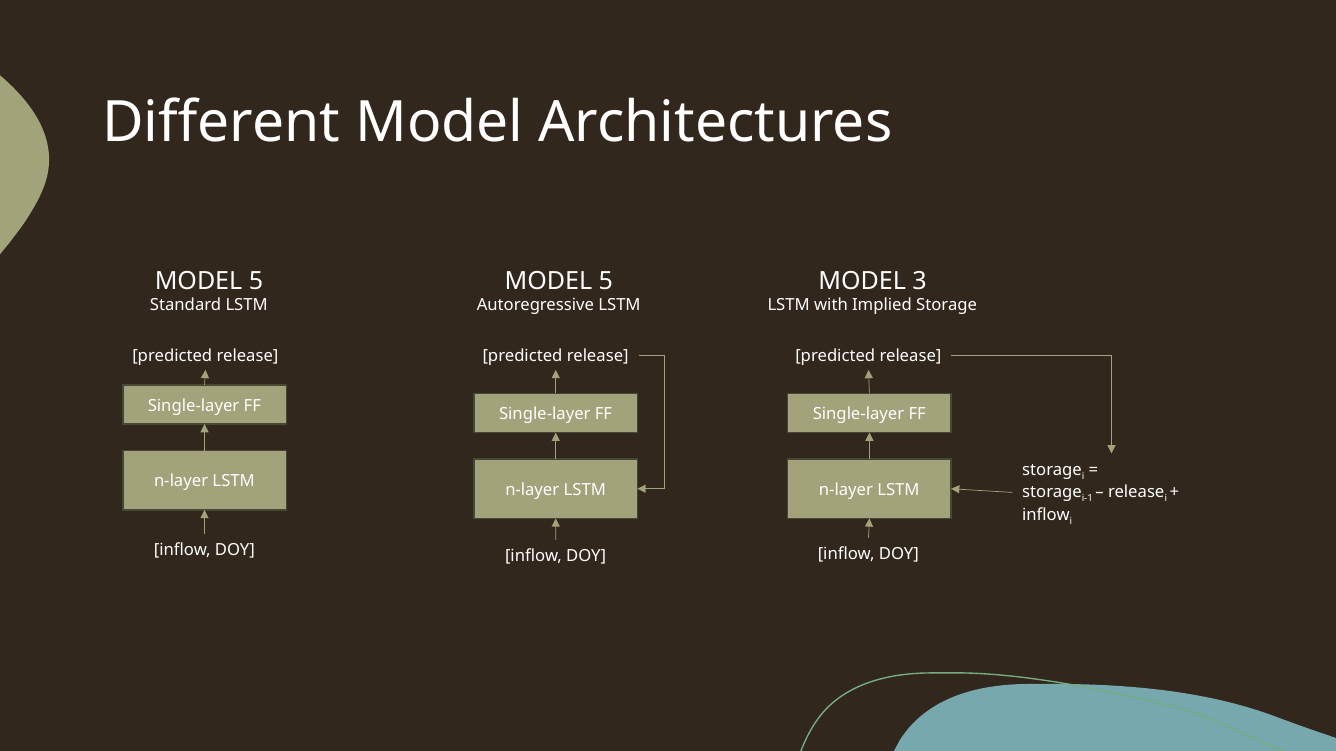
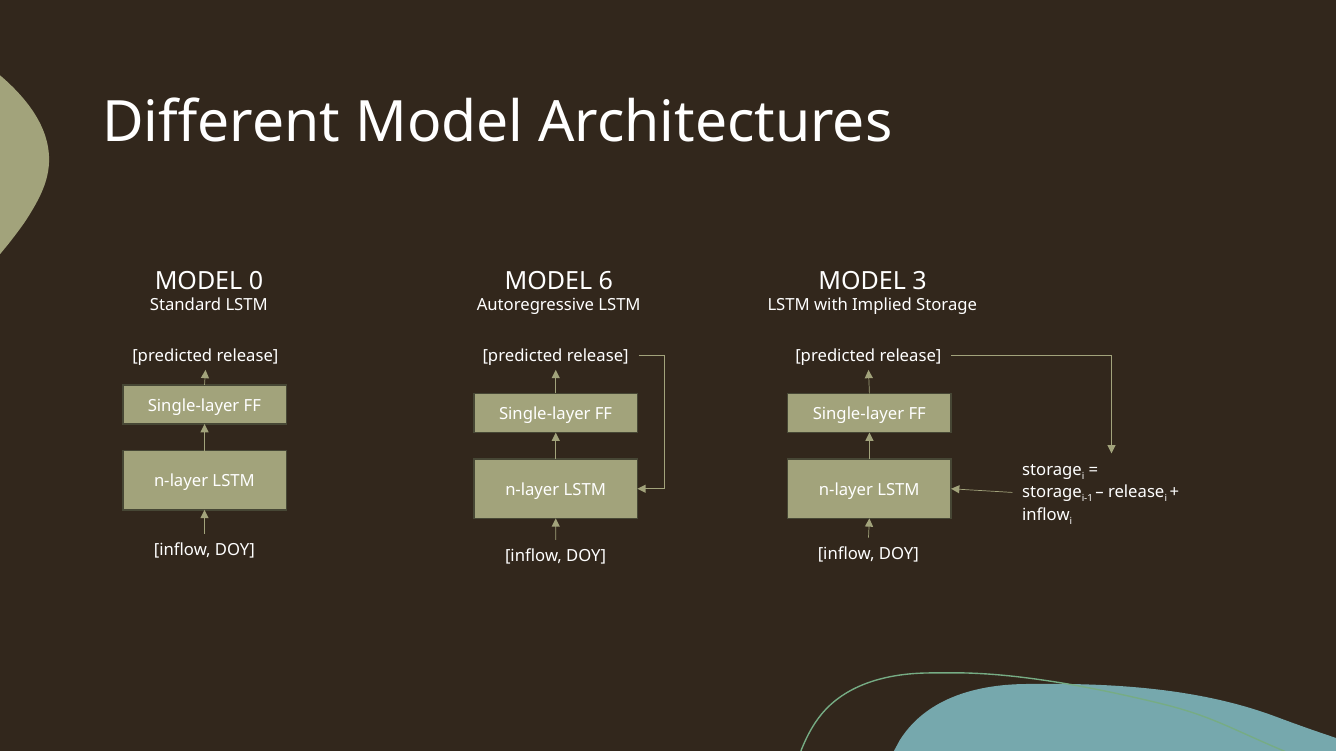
5 at (256, 281): 5 -> 0
5 at (606, 281): 5 -> 6
